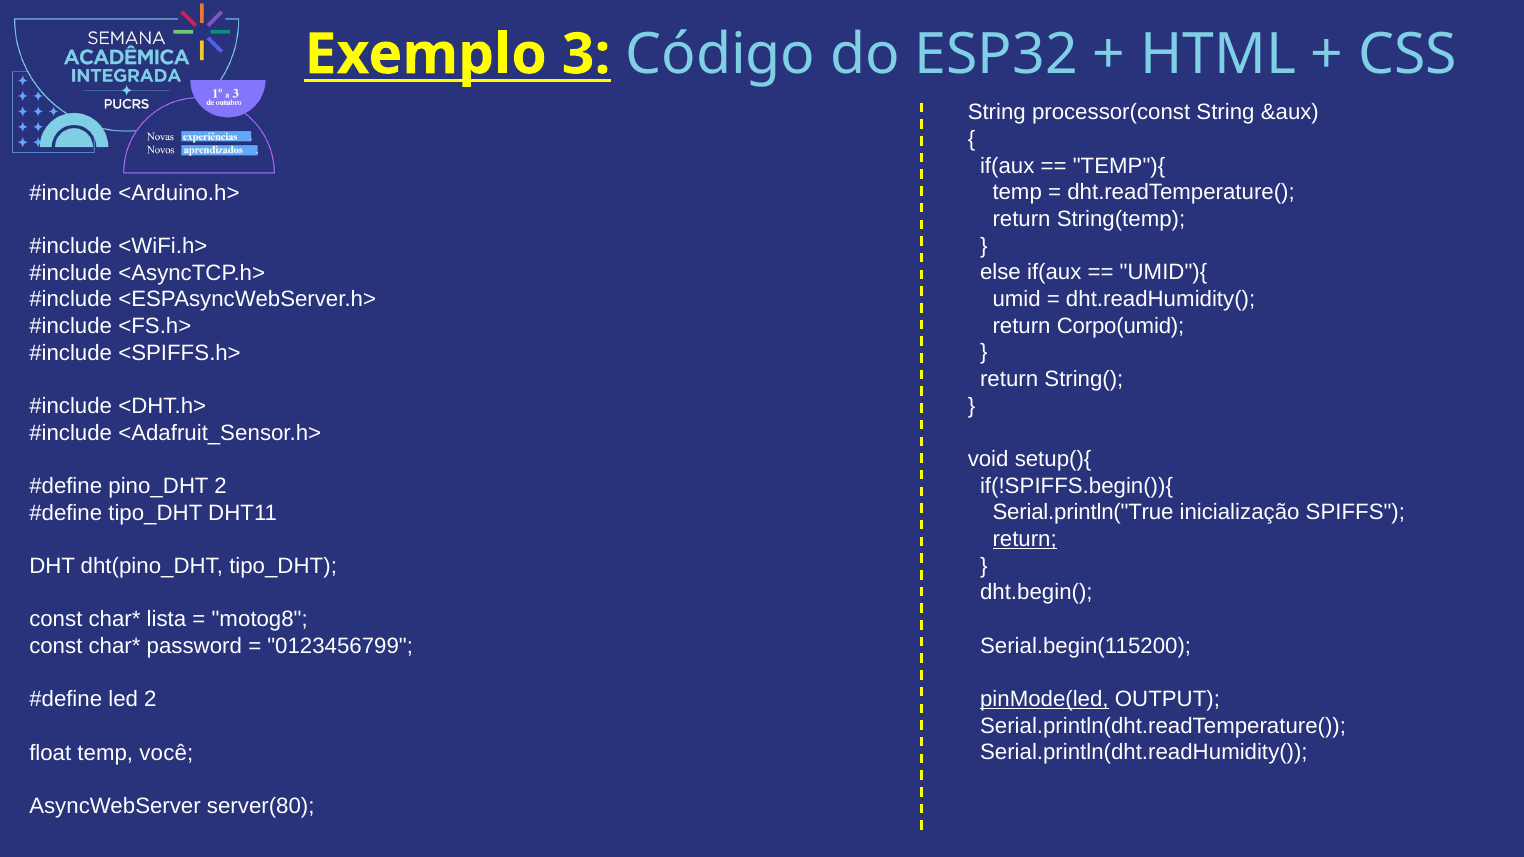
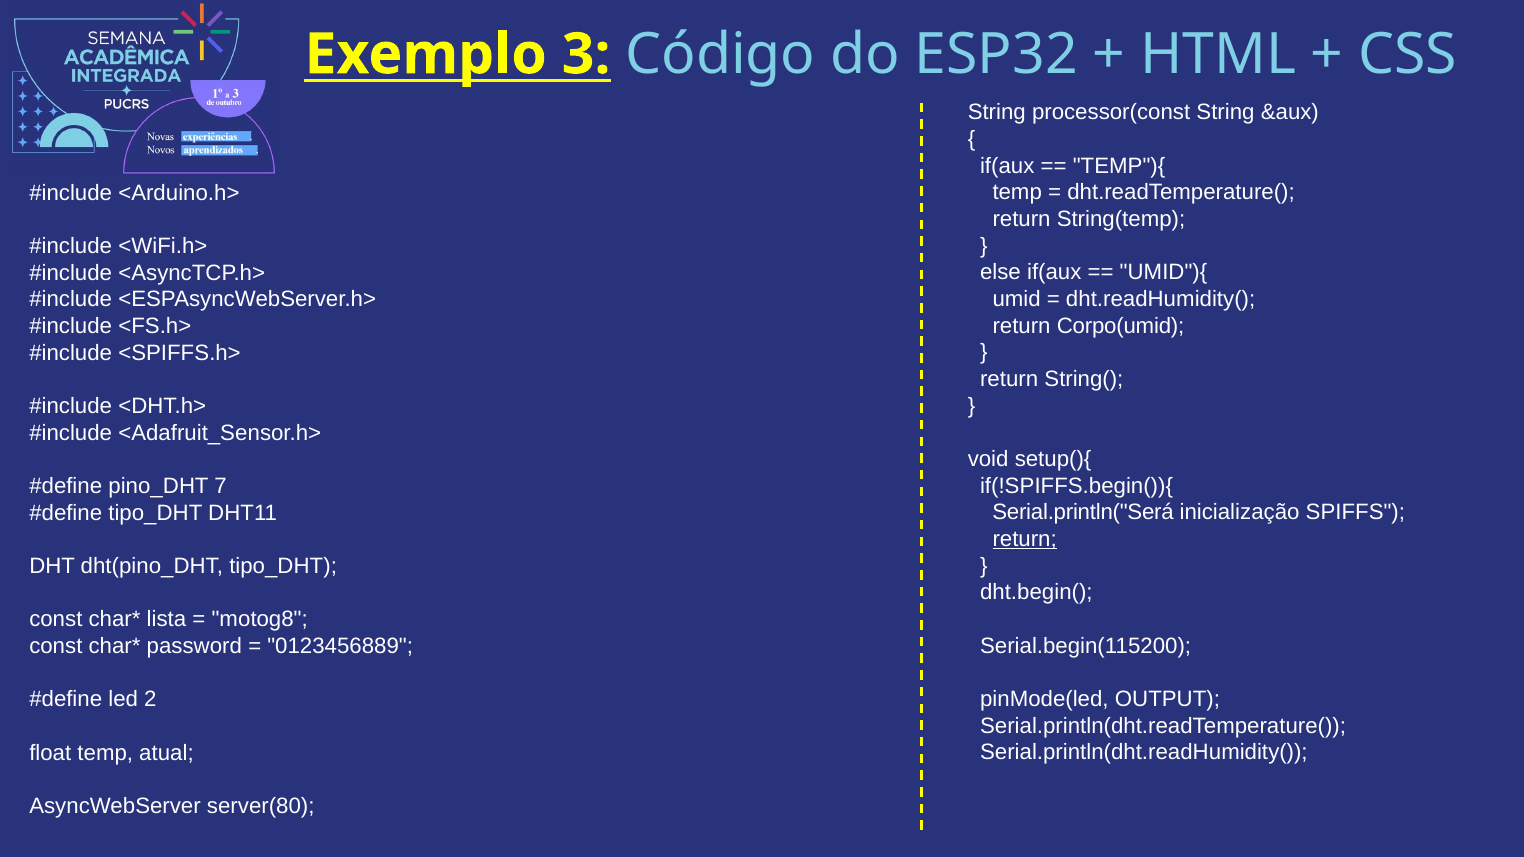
pino_DHT 2: 2 -> 7
Serial.println("True: Serial.println("True -> Serial.println("Será
0123456799: 0123456799 -> 0123456889
pinMode(led underline: present -> none
você: você -> atual
